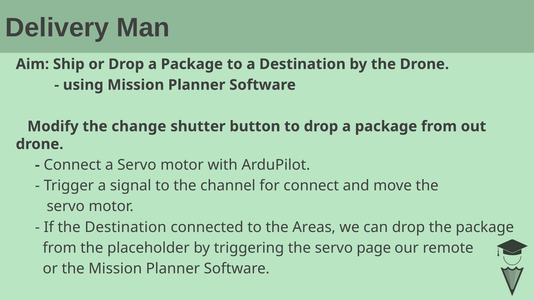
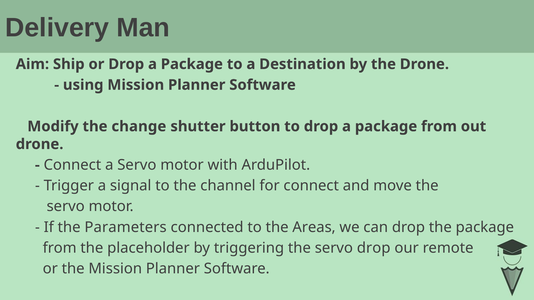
the Destination: Destination -> Parameters
servo page: page -> drop
